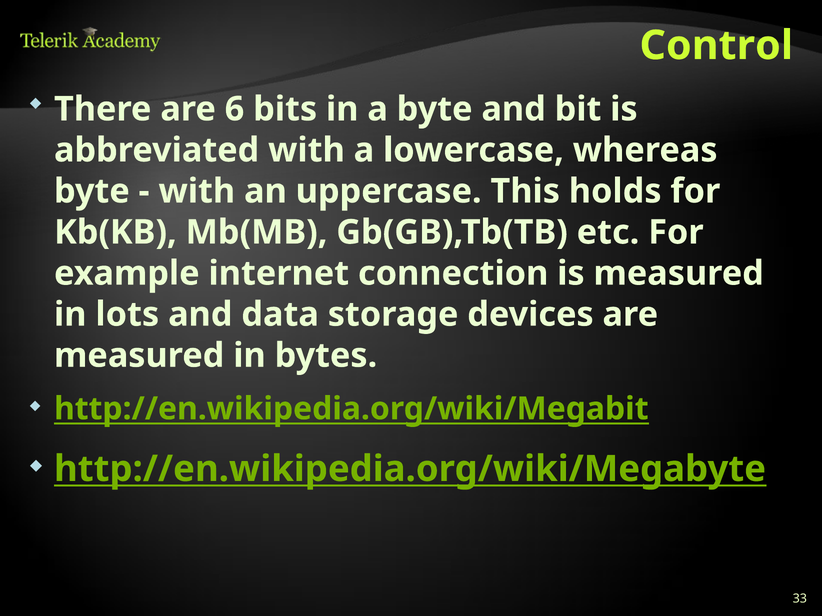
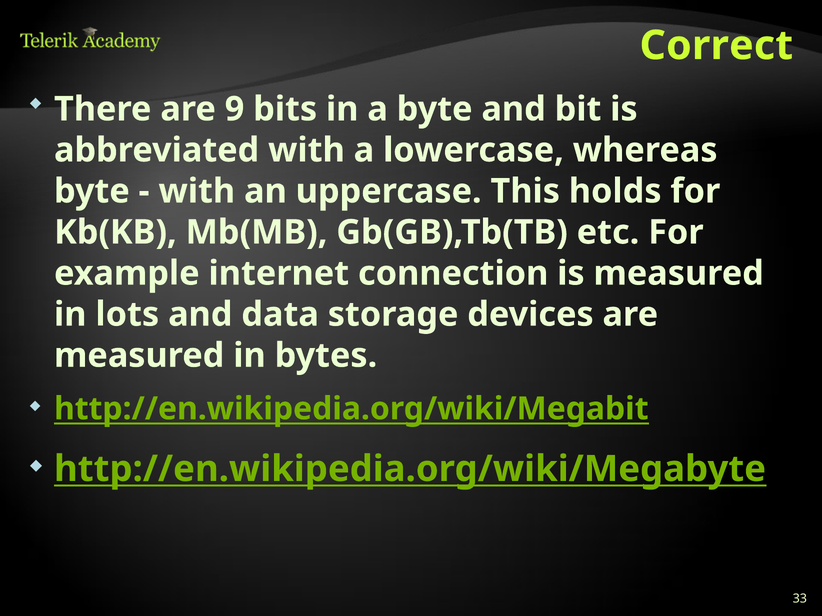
Control: Control -> Correct
6: 6 -> 9
